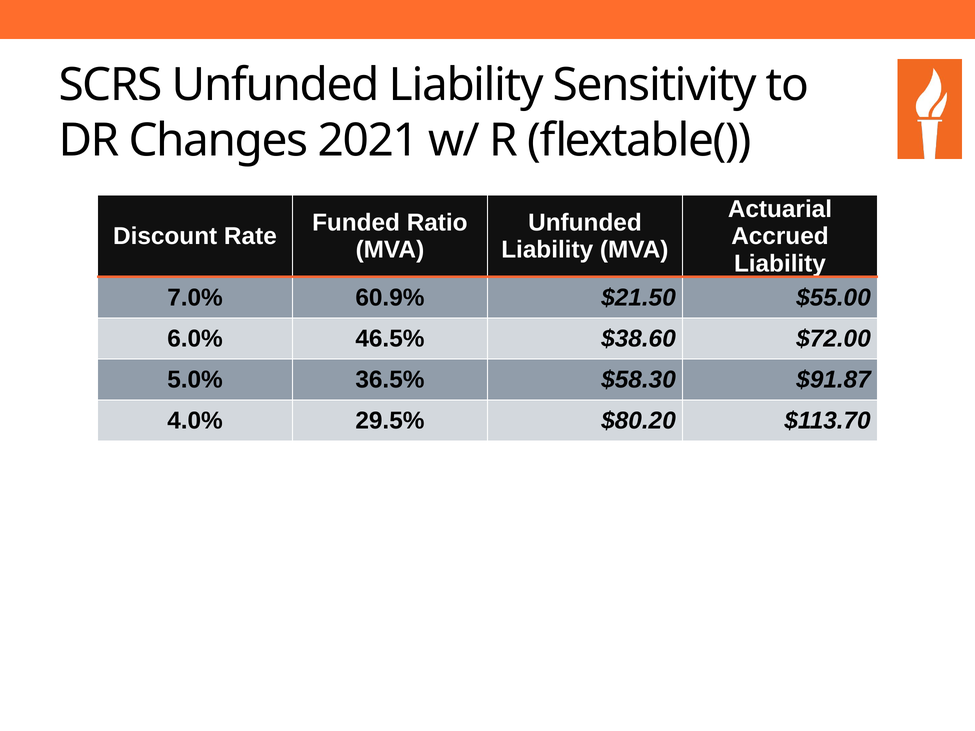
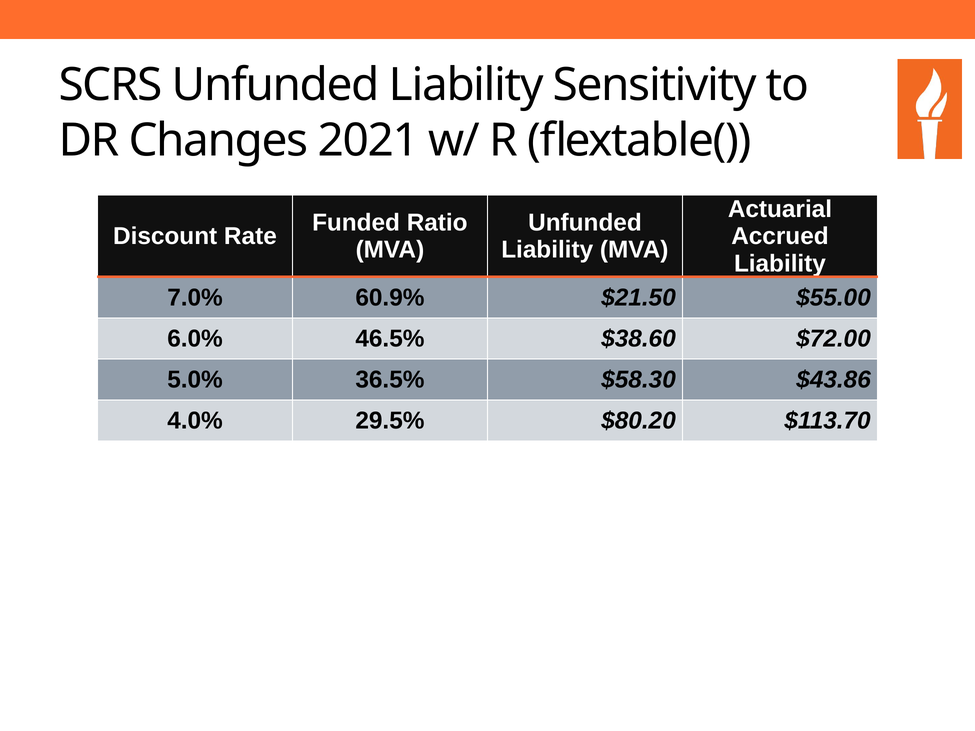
$91.87: $91.87 -> $43.86
